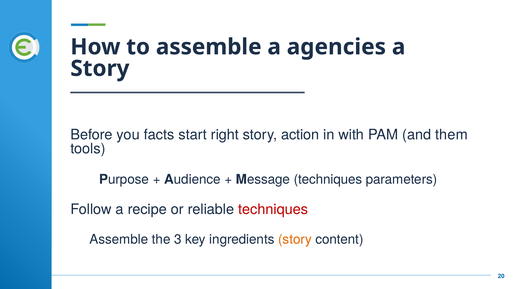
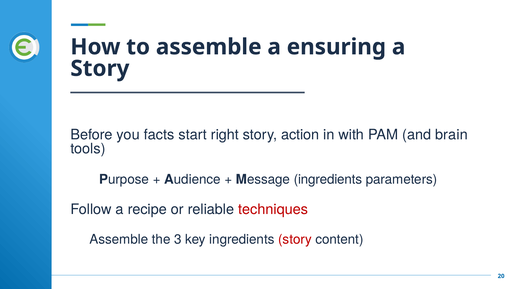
agencies: agencies -> ensuring
them: them -> brain
Message techniques: techniques -> ingredients
story at (295, 240) colour: orange -> red
